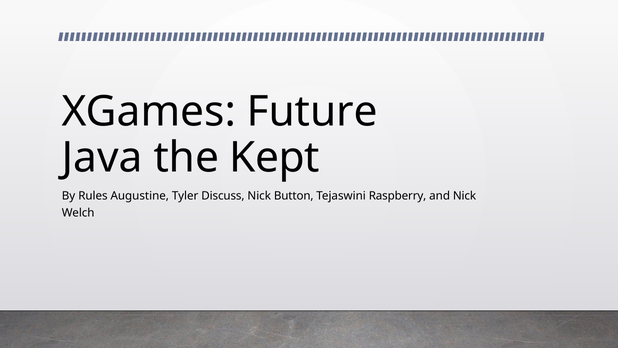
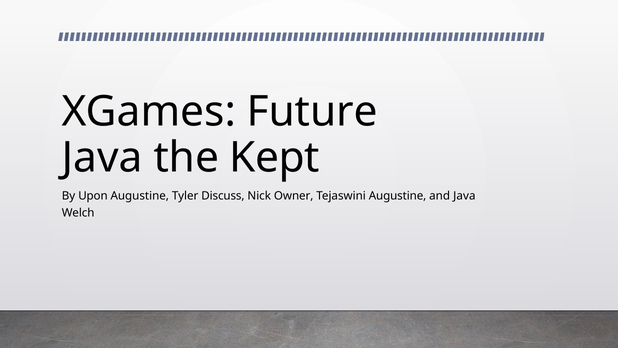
Rules: Rules -> Upon
Button: Button -> Owner
Tejaswini Raspberry: Raspberry -> Augustine
and Nick: Nick -> Java
